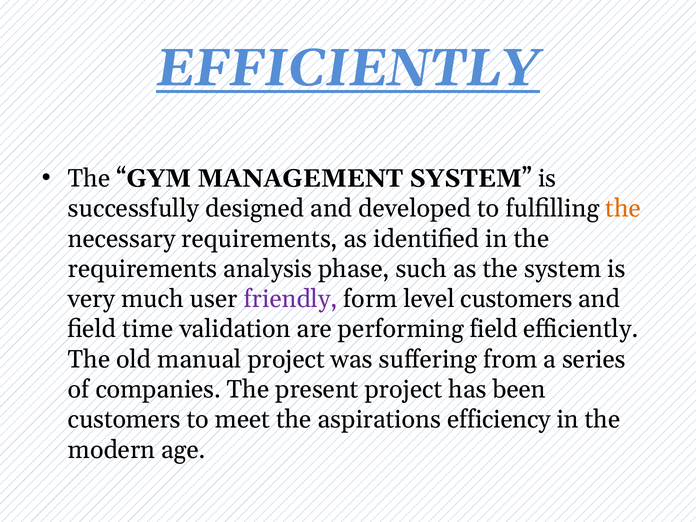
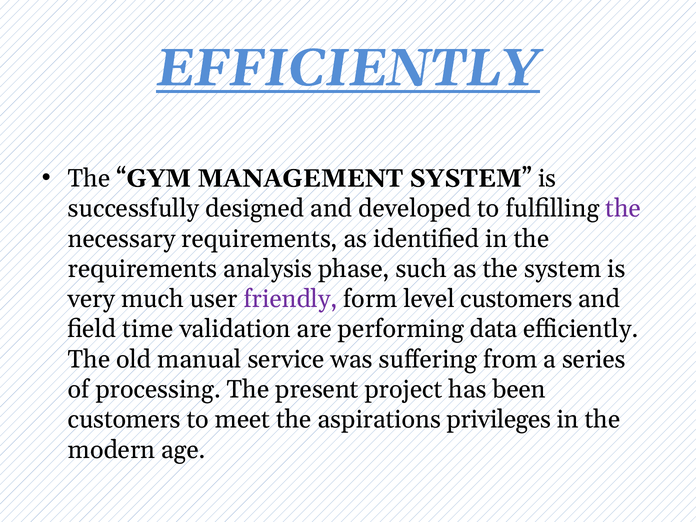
the at (623, 209) colour: orange -> purple
performing field: field -> data
manual project: project -> service
companies: companies -> processing
efficiency: efficiency -> privileges
